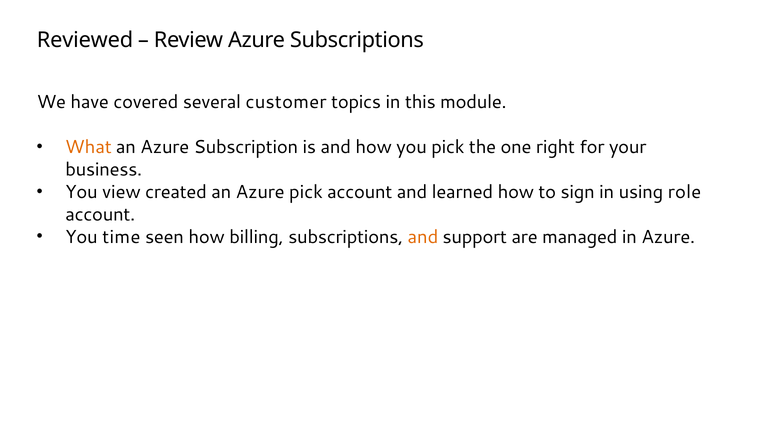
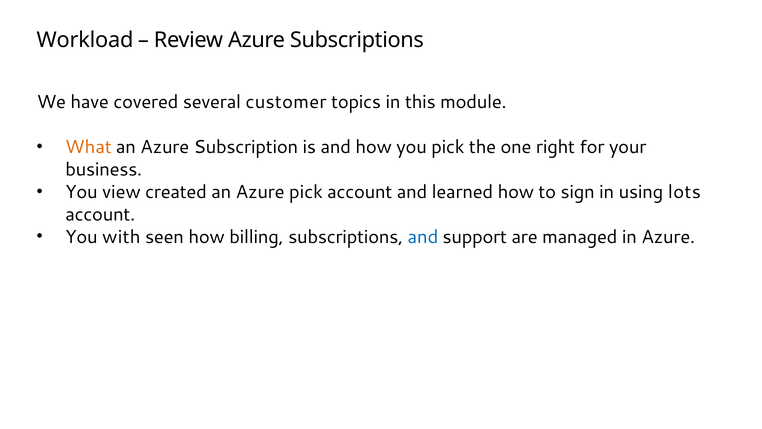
Reviewed: Reviewed -> Workload
role: role -> lots
time: time -> with
and at (423, 237) colour: orange -> blue
